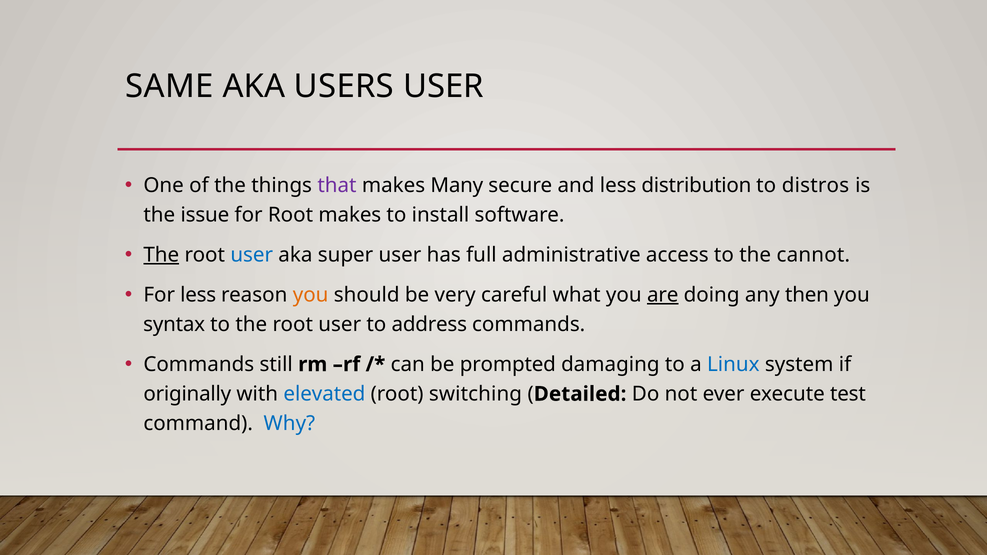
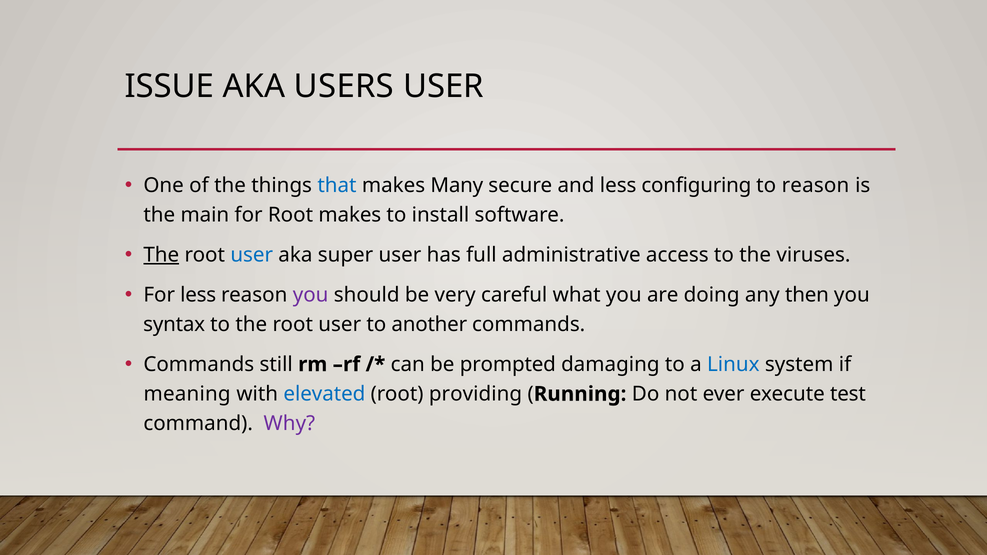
SAME: SAME -> ISSUE
that colour: purple -> blue
distribution: distribution -> configuring
to distros: distros -> reason
issue: issue -> main
cannot: cannot -> viruses
you at (311, 295) colour: orange -> purple
are underline: present -> none
address: address -> another
originally: originally -> meaning
switching: switching -> providing
Detailed: Detailed -> Running
Why colour: blue -> purple
